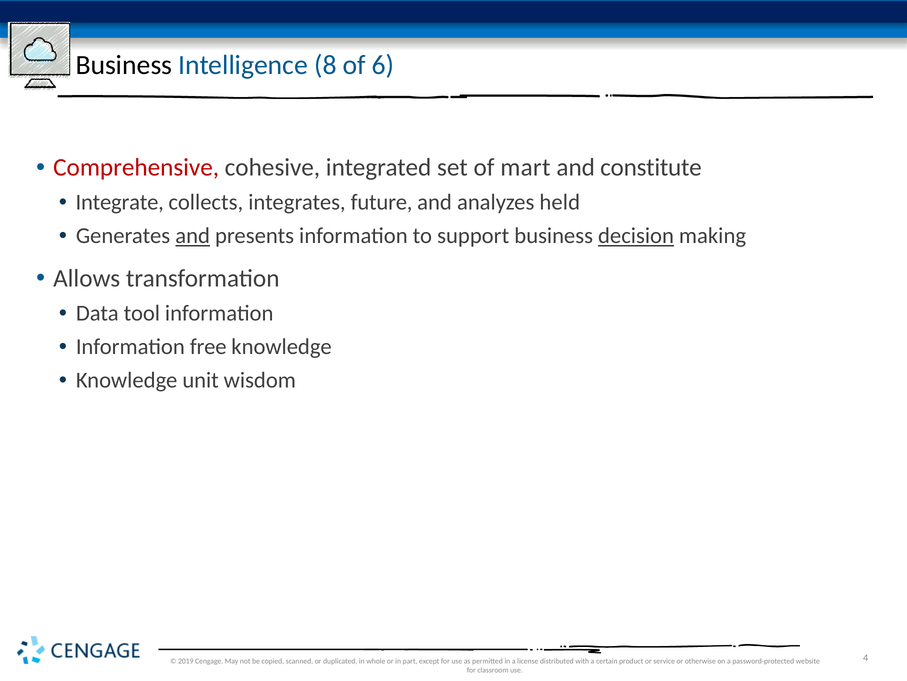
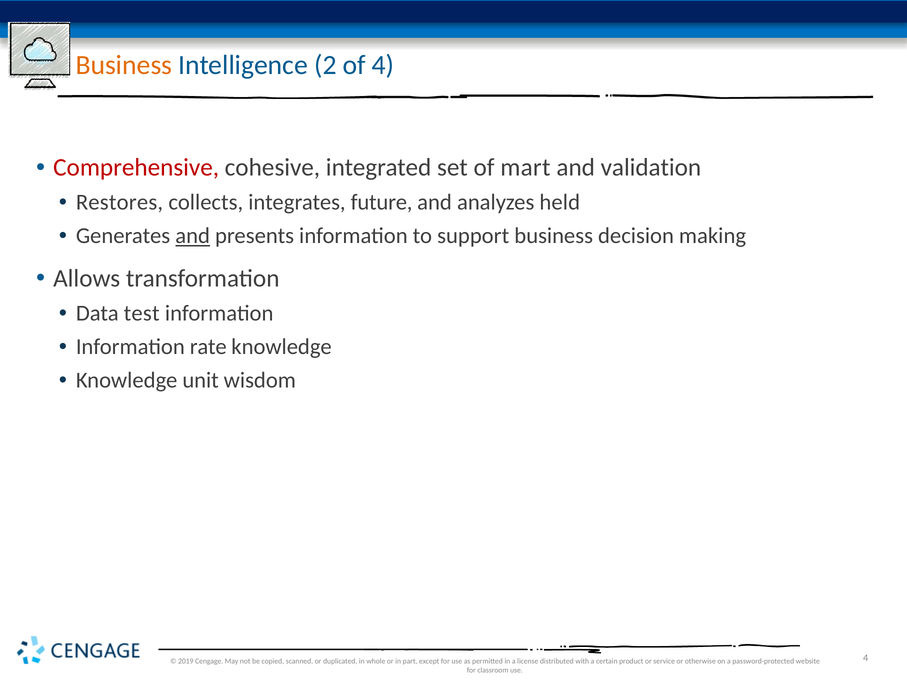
Business at (124, 65) colour: black -> orange
8: 8 -> 2
of 6: 6 -> 4
constitute: constitute -> validation
Integrate: Integrate -> Restores
decision underline: present -> none
tool: tool -> test
free: free -> rate
